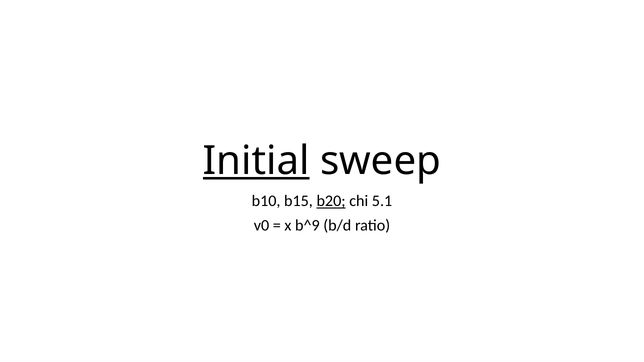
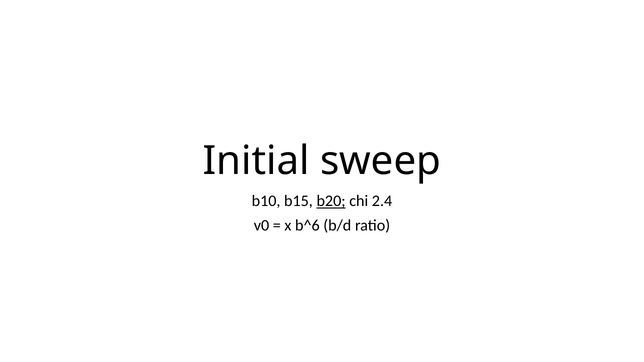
Initial underline: present -> none
5.1: 5.1 -> 2.4
b^9: b^9 -> b^6
